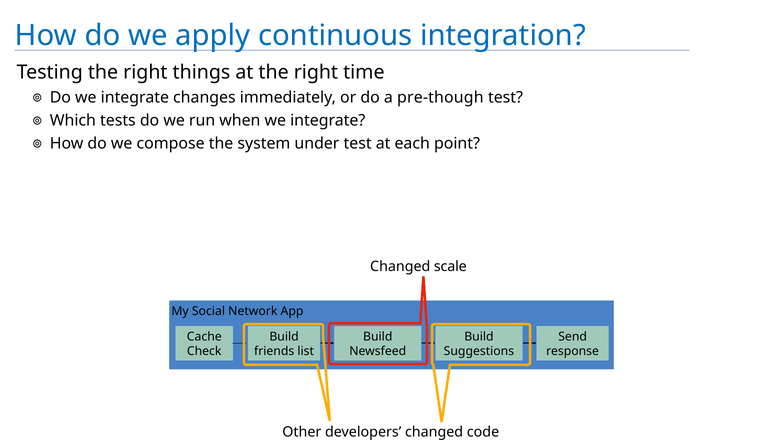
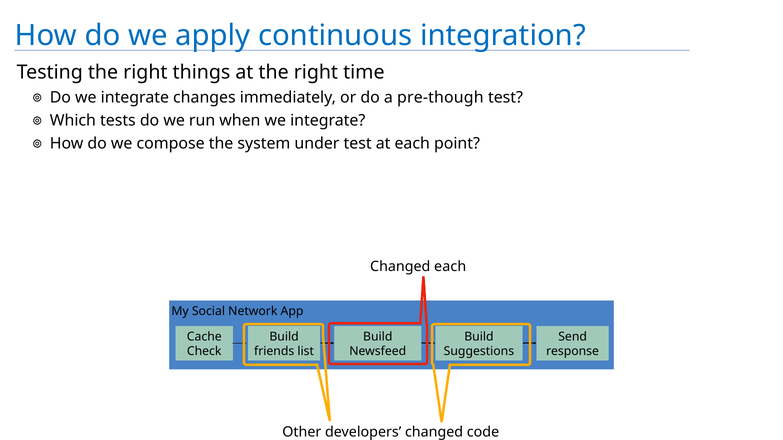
Changed scale: scale -> each
